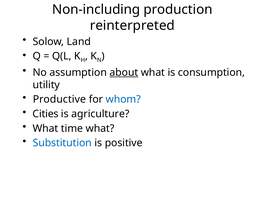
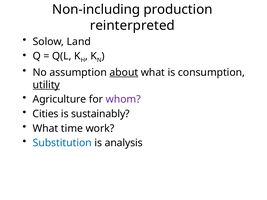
utility underline: none -> present
Productive: Productive -> Agriculture
whom colour: blue -> purple
agriculture: agriculture -> sustainably
time what: what -> work
positive: positive -> analysis
